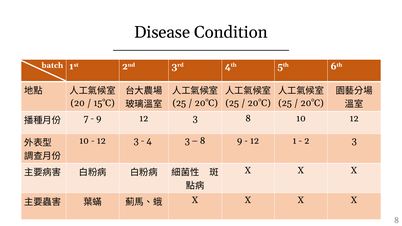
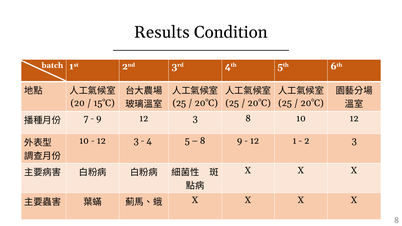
Disease: Disease -> Results
4 3: 3 -> 5
